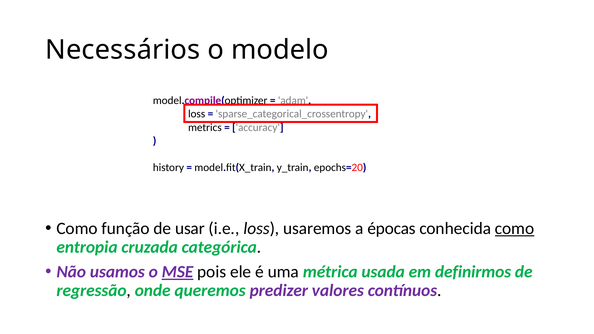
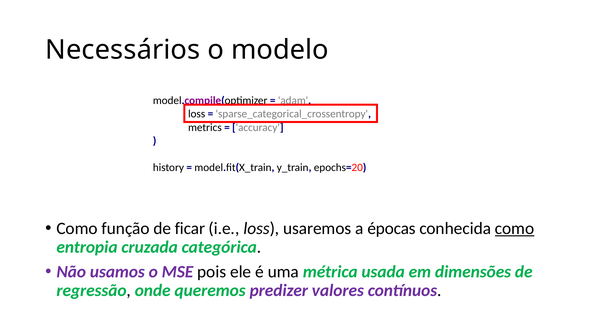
usar: usar -> ficar
MSE underline: present -> none
definirmos: definirmos -> dimensões
